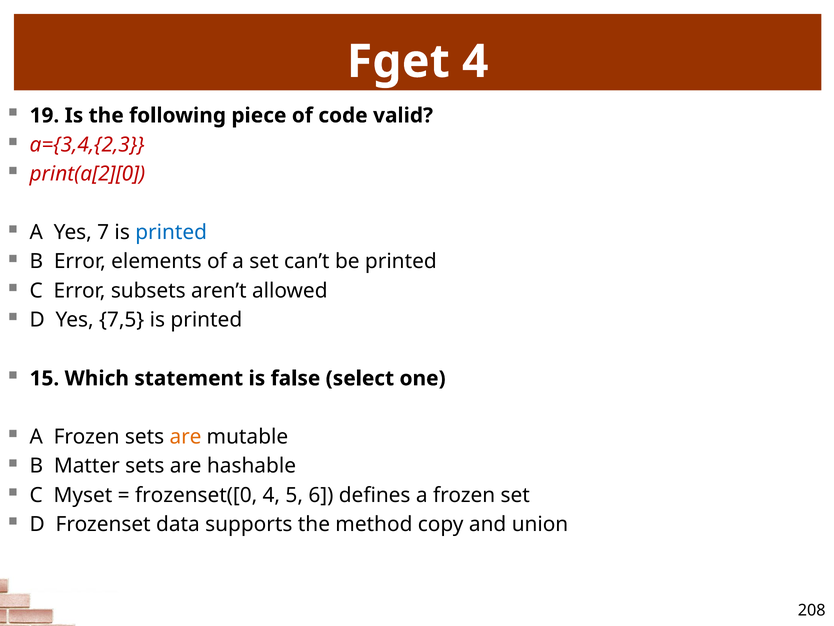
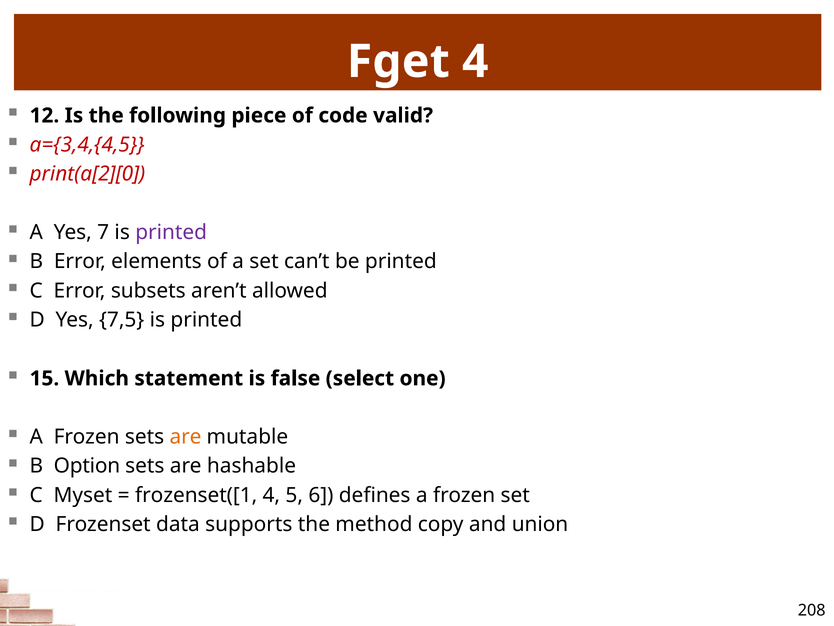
19: 19 -> 12
a={3,4,{2,3: a={3,4,{2,3 -> a={3,4,{4,5
printed at (171, 232) colour: blue -> purple
Matter: Matter -> Option
frozenset([0: frozenset([0 -> frozenset([1
